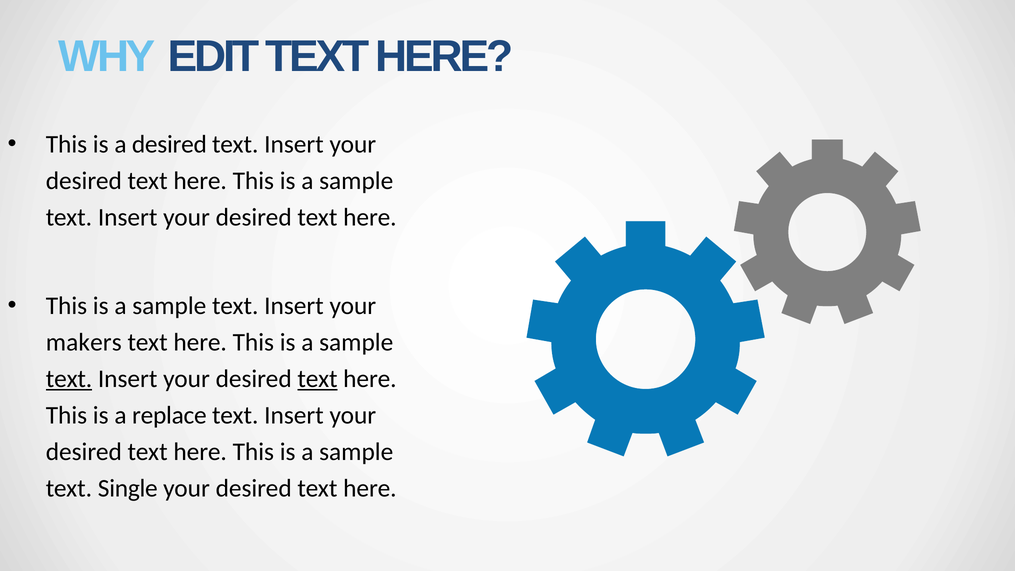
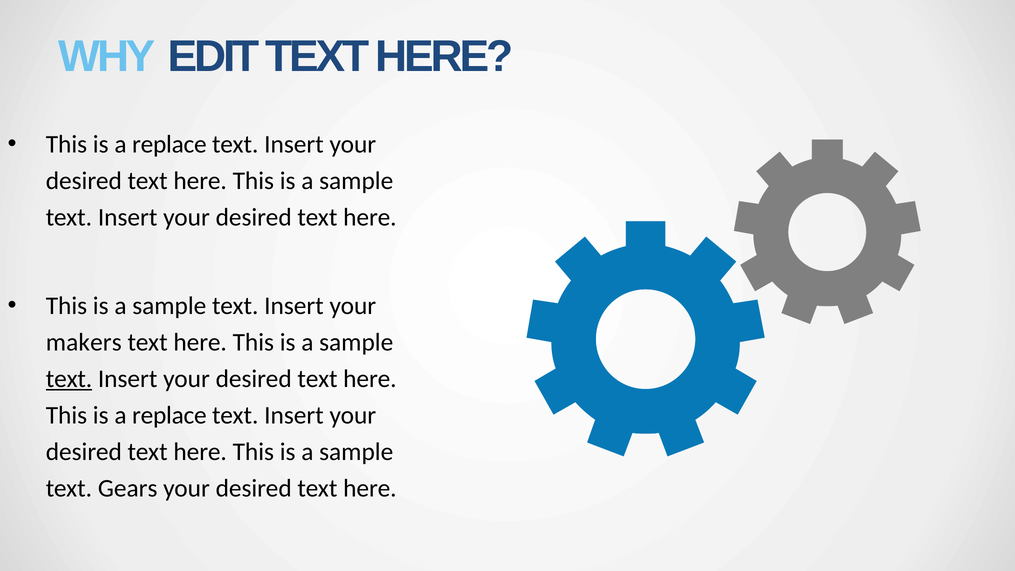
desired at (169, 144): desired -> replace
text at (317, 379) underline: present -> none
Single: Single -> Gears
